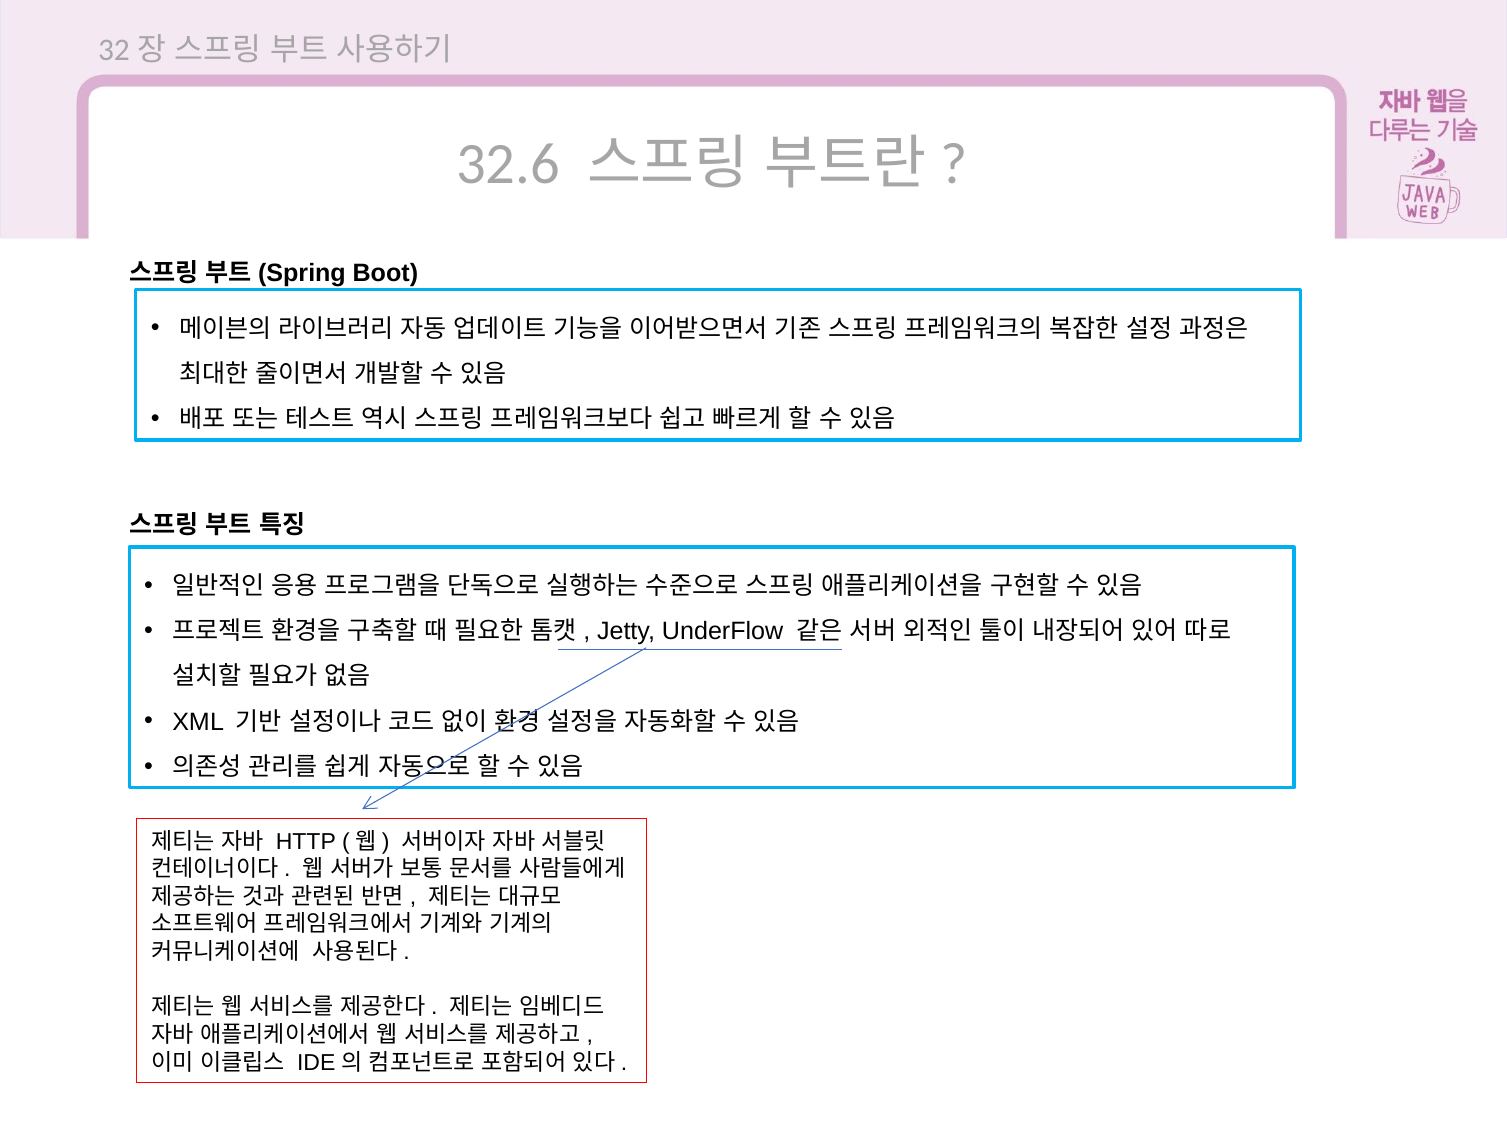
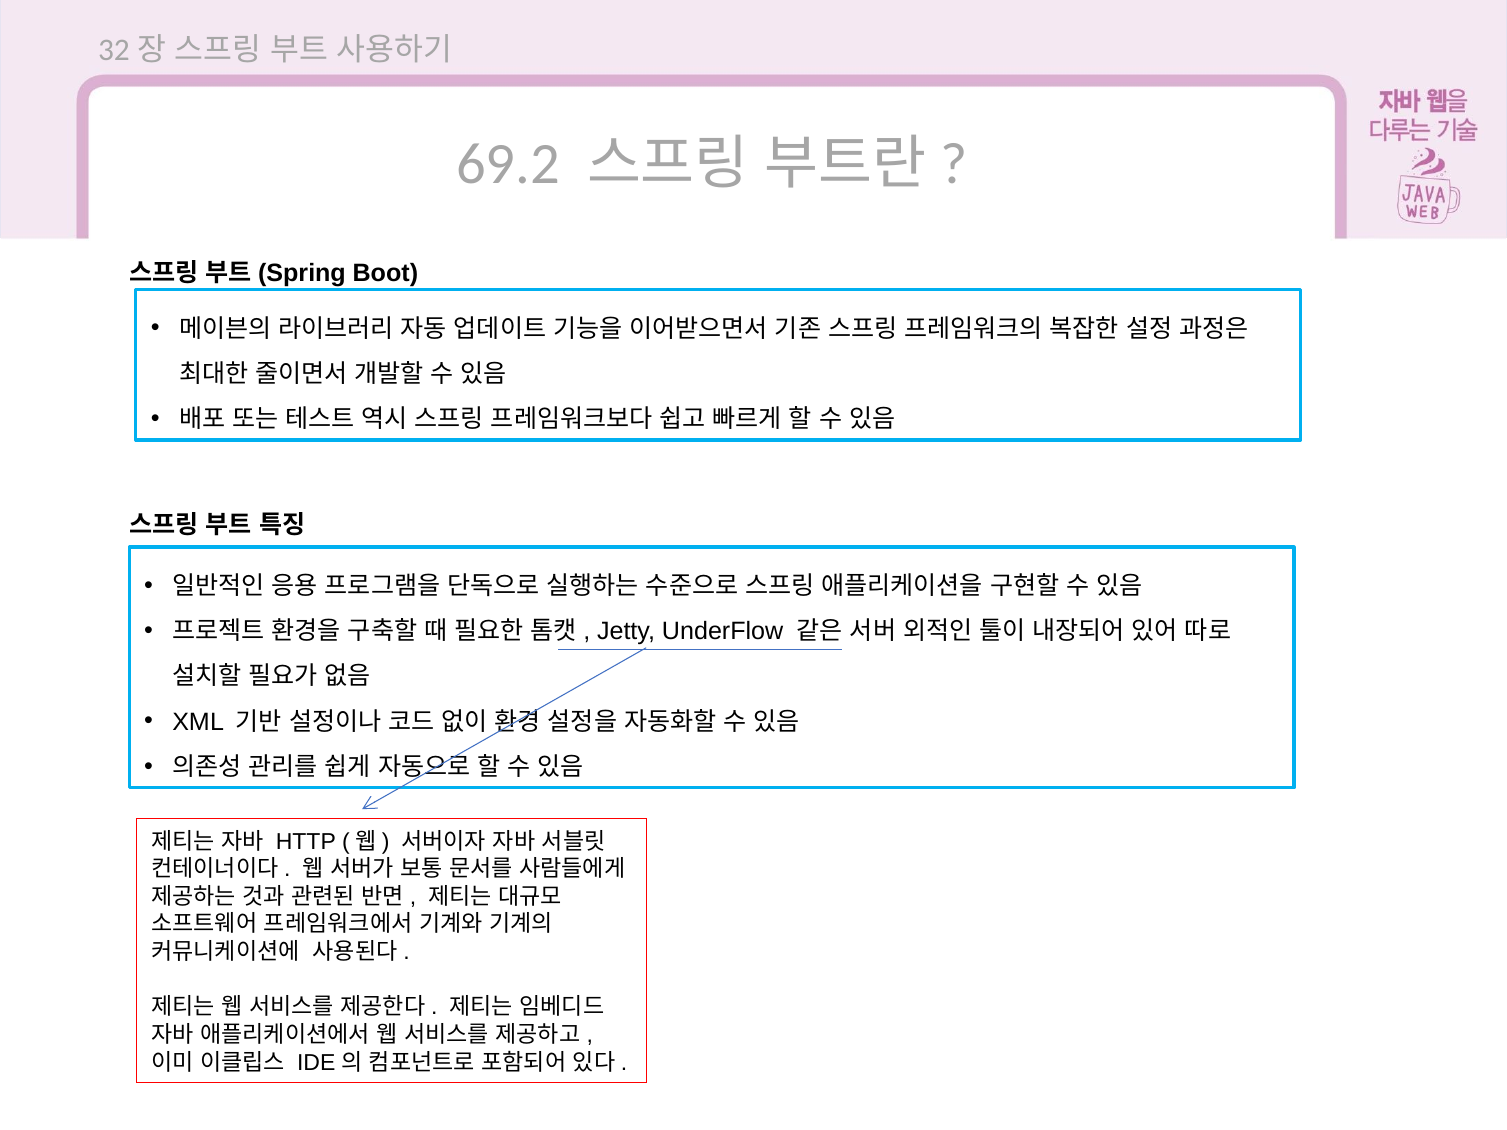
32.6: 32.6 -> 69.2
